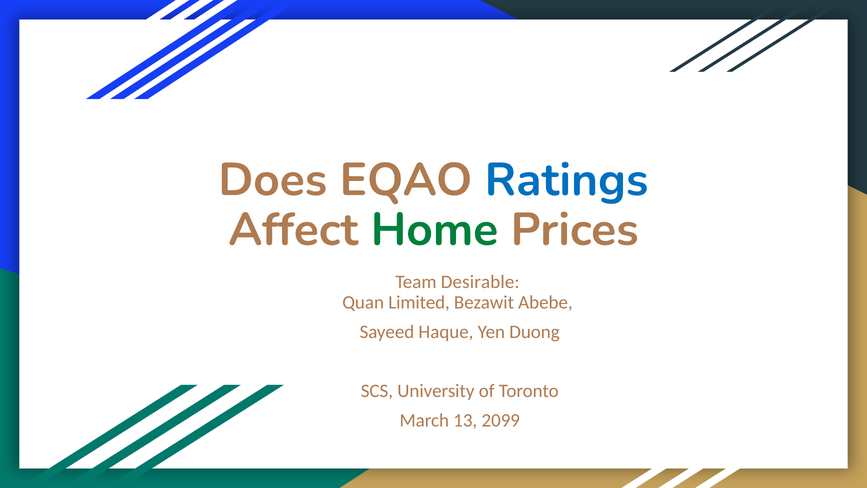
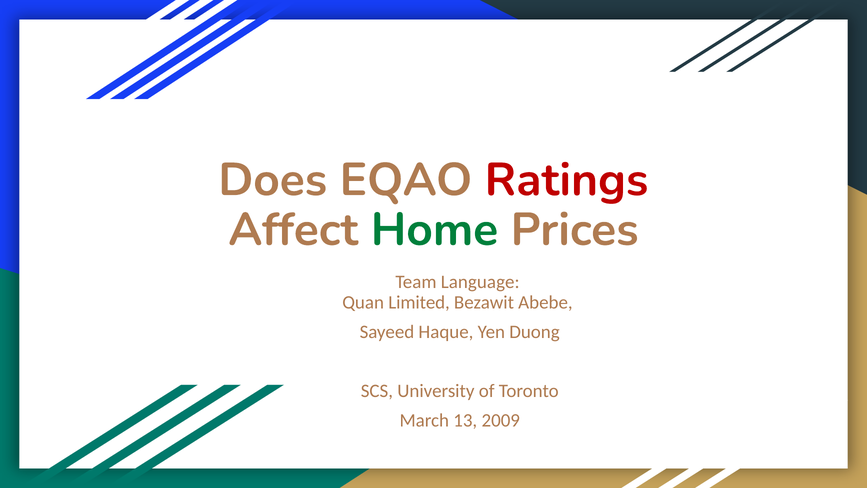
Ratings colour: blue -> red
Desirable: Desirable -> Language
2099: 2099 -> 2009
